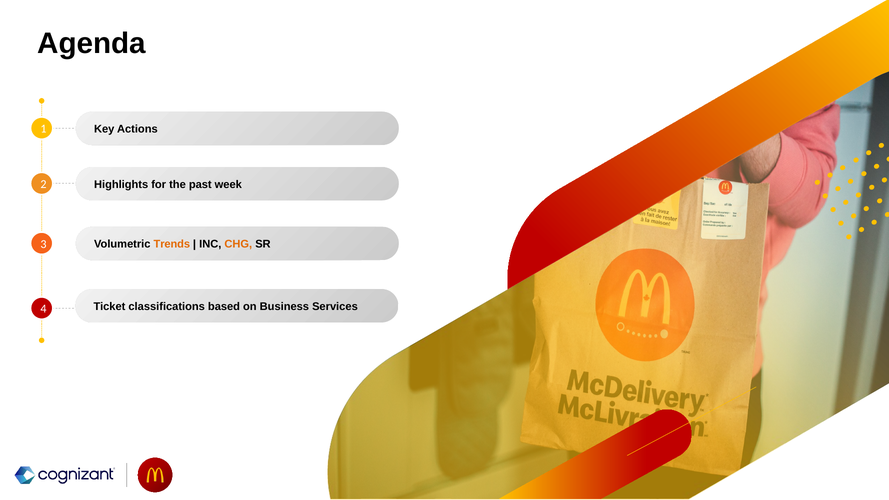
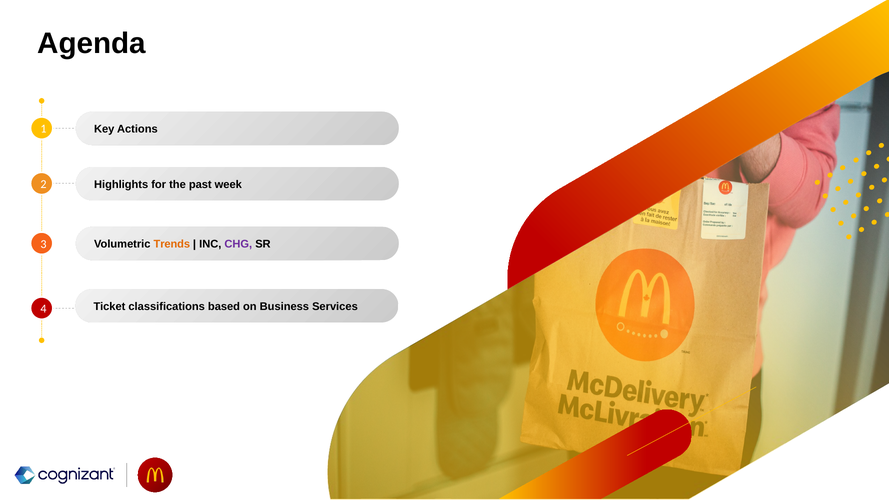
CHG colour: orange -> purple
